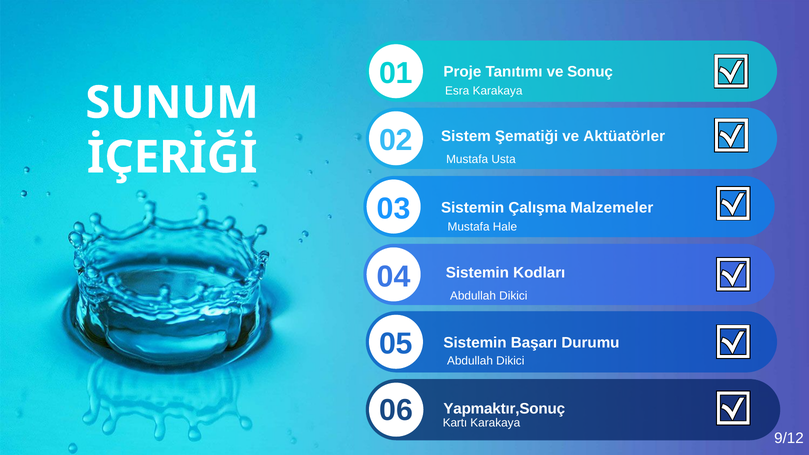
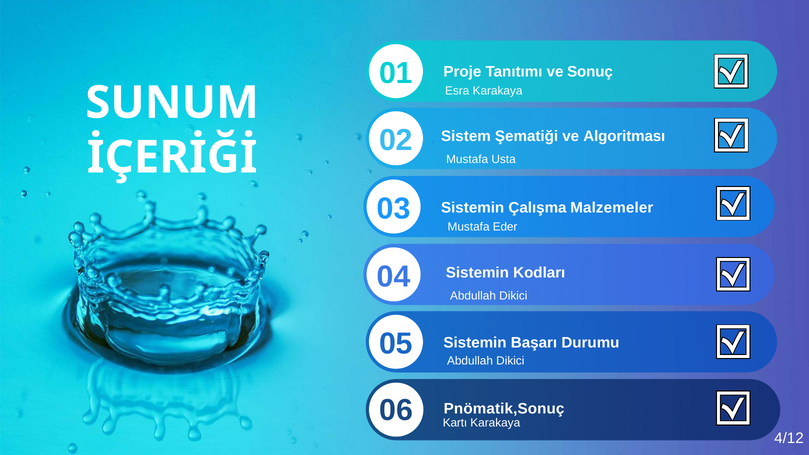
Aktüatörler: Aktüatörler -> Algoritması
Hale: Hale -> Eder
Yapmaktır,Sonuç: Yapmaktır,Sonuç -> Pnömatik,Sonuç
9/12: 9/12 -> 4/12
